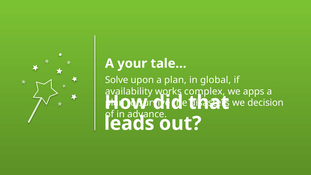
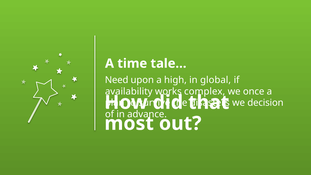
your: your -> time
Solve: Solve -> Need
upon a plan: plan -> high
apps: apps -> once
leads: leads -> most
